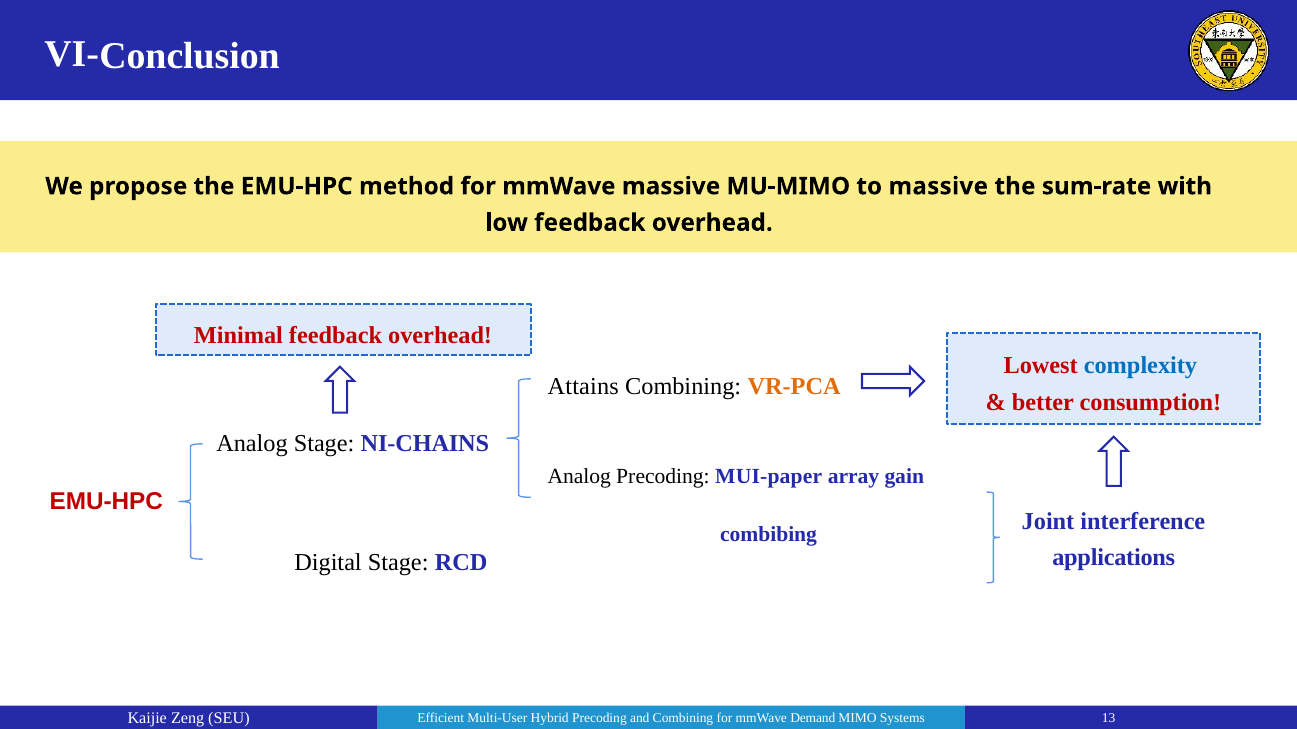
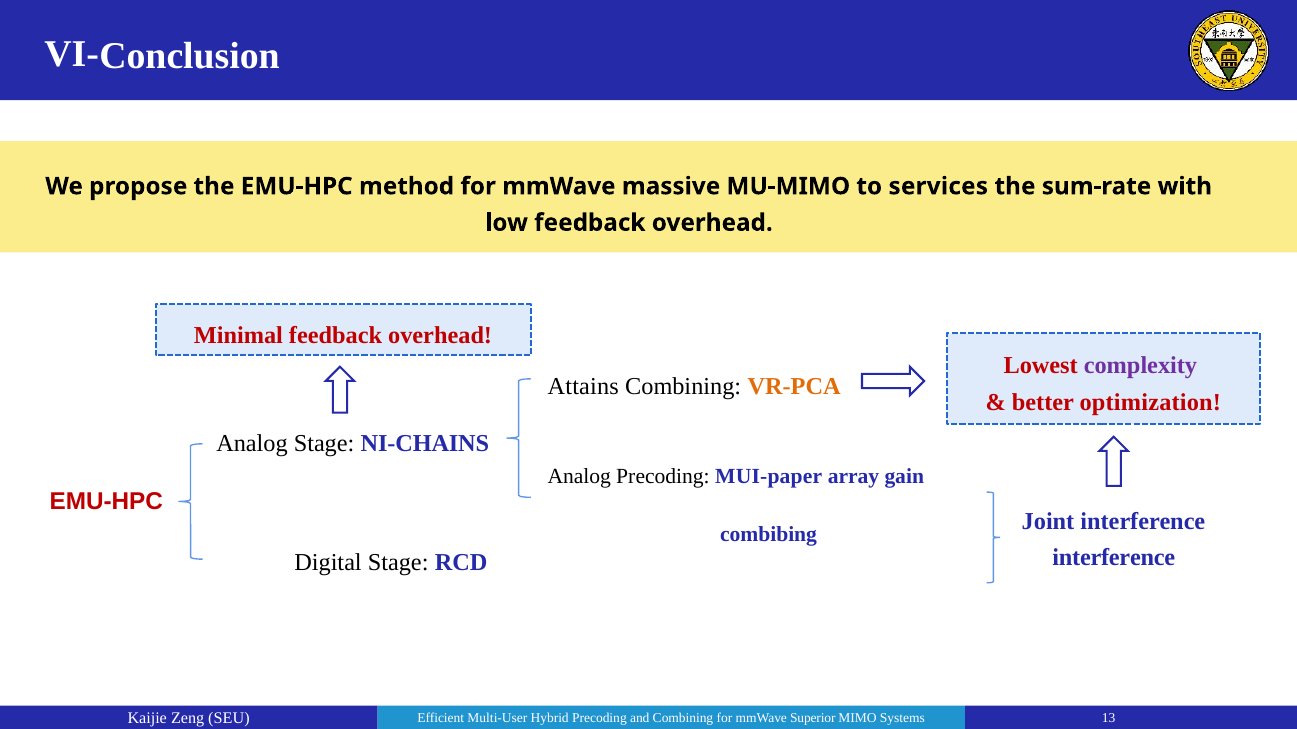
to massive: massive -> services
complexity colour: blue -> purple
consumption: consumption -> optimization
applications at (1114, 558): applications -> interference
Demand: Demand -> Superior
